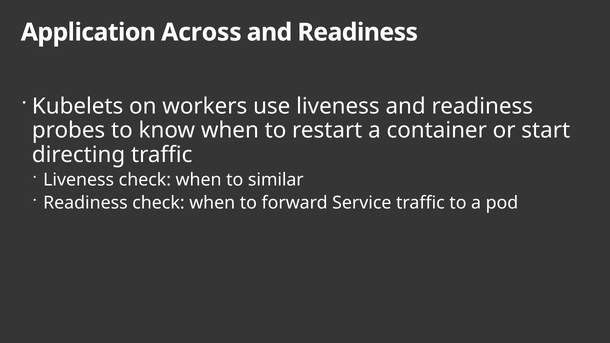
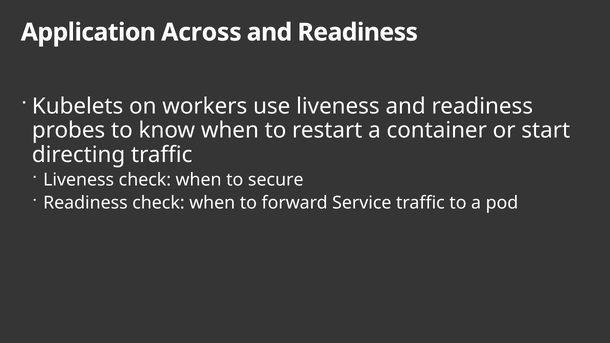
similar: similar -> secure
